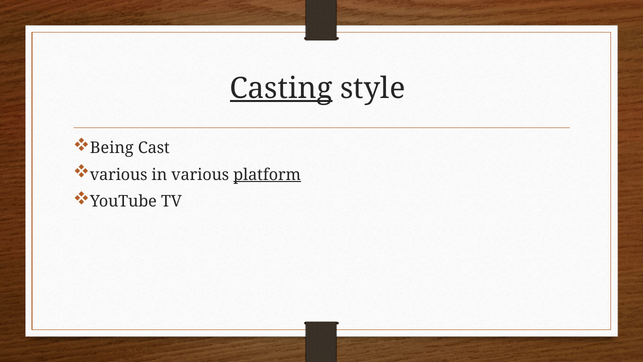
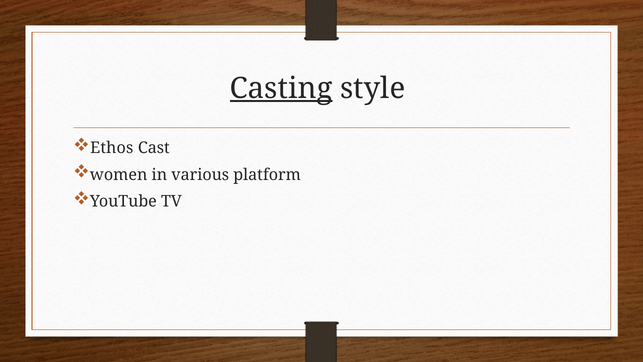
Being: Being -> Ethos
various at (119, 175): various -> women
platform underline: present -> none
